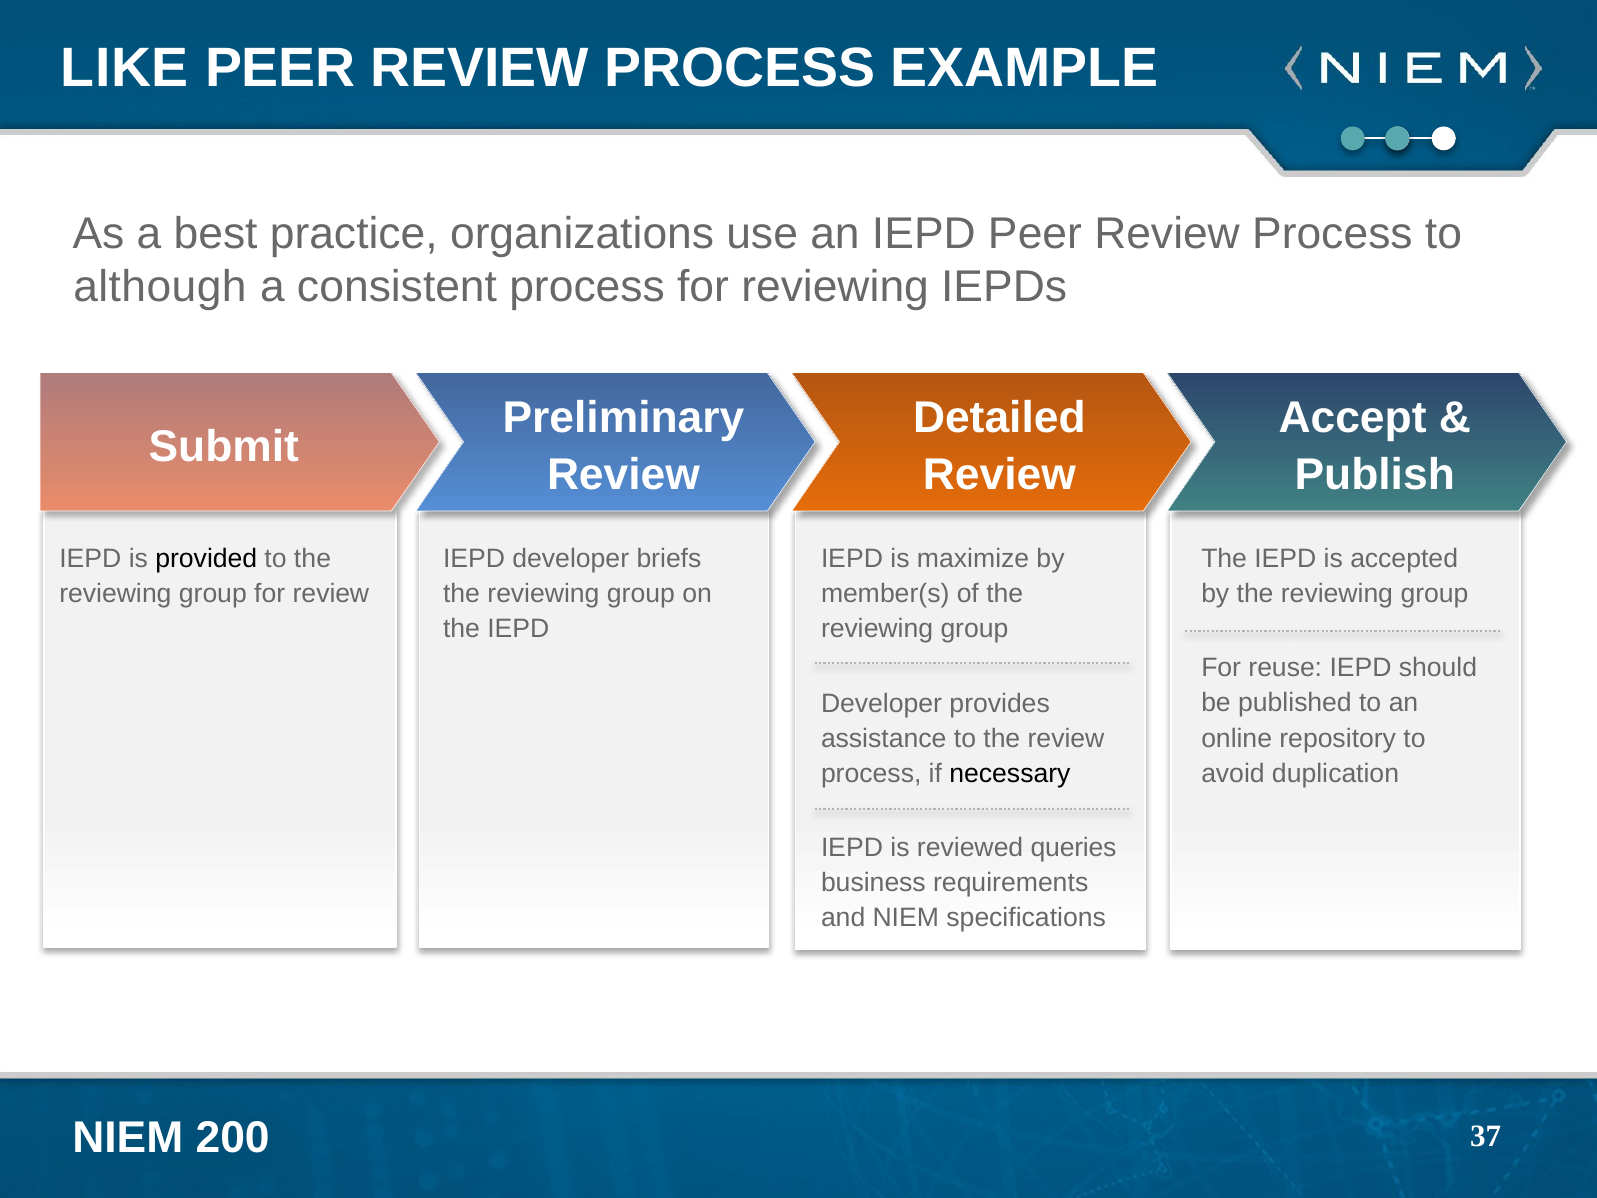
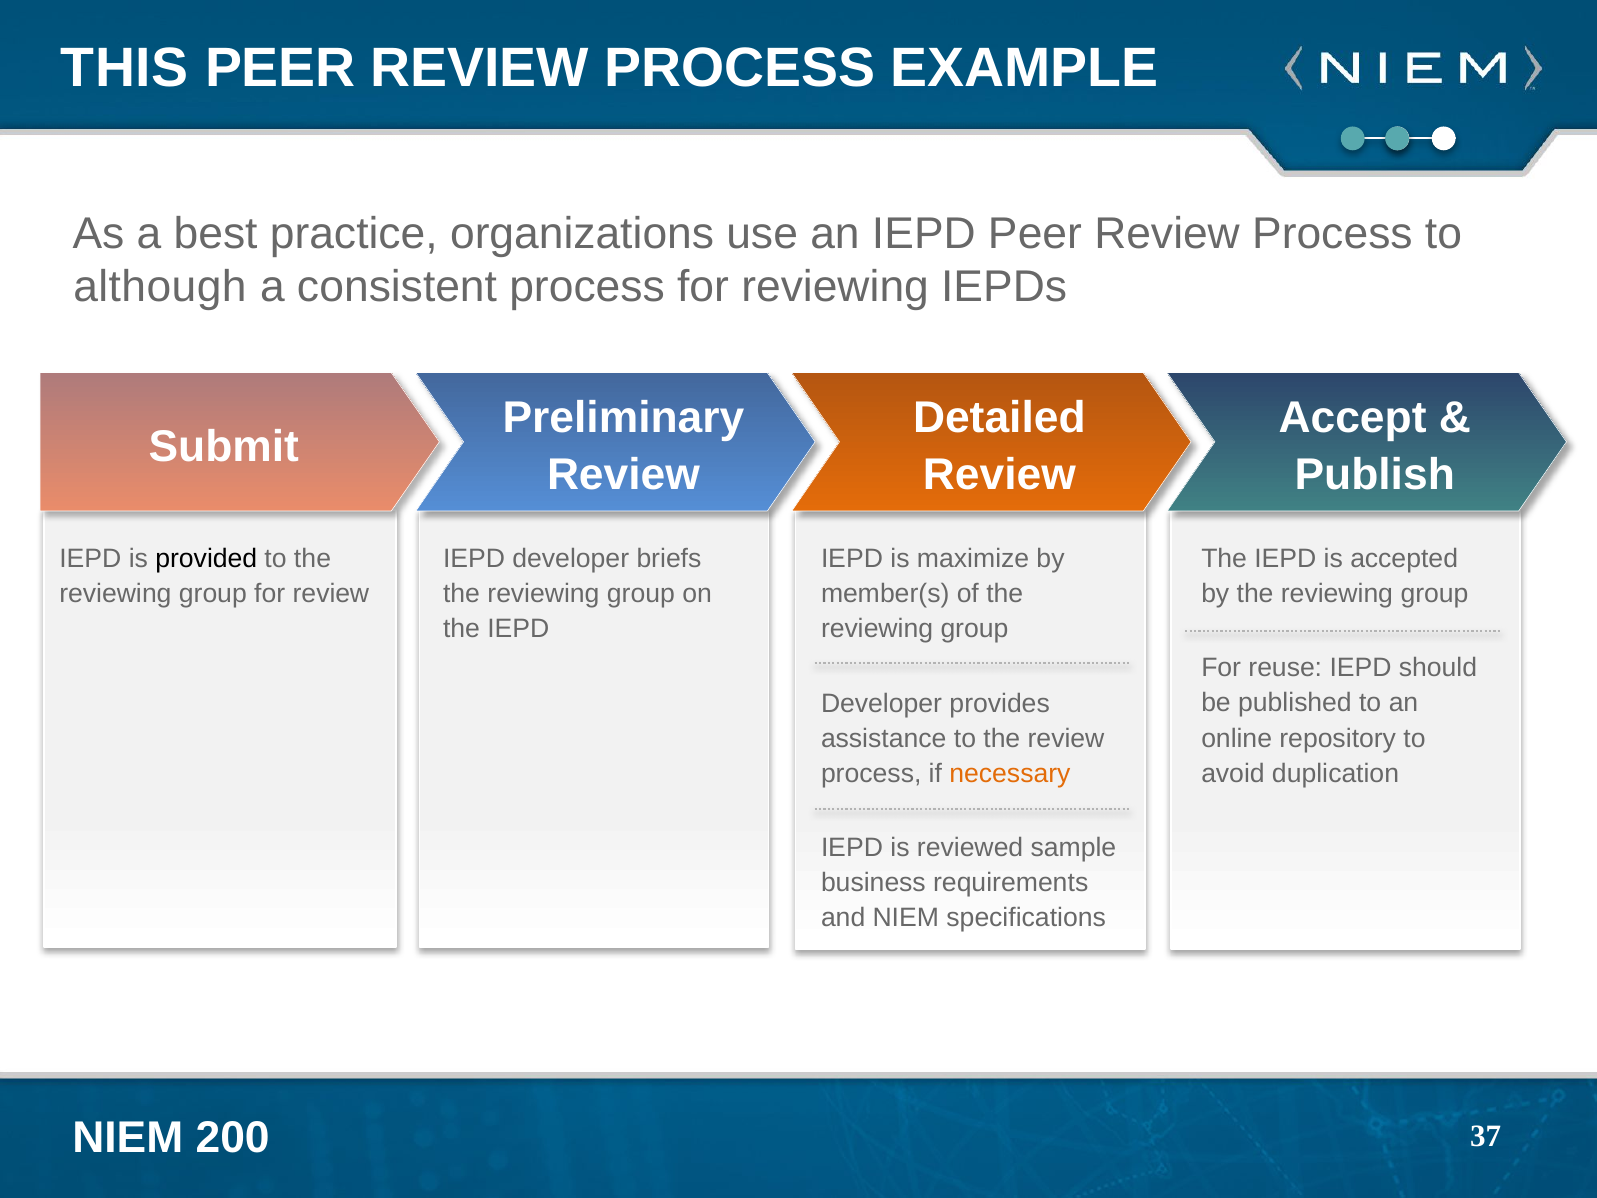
LIKE: LIKE -> THIS
necessary colour: black -> orange
queries: queries -> sample
